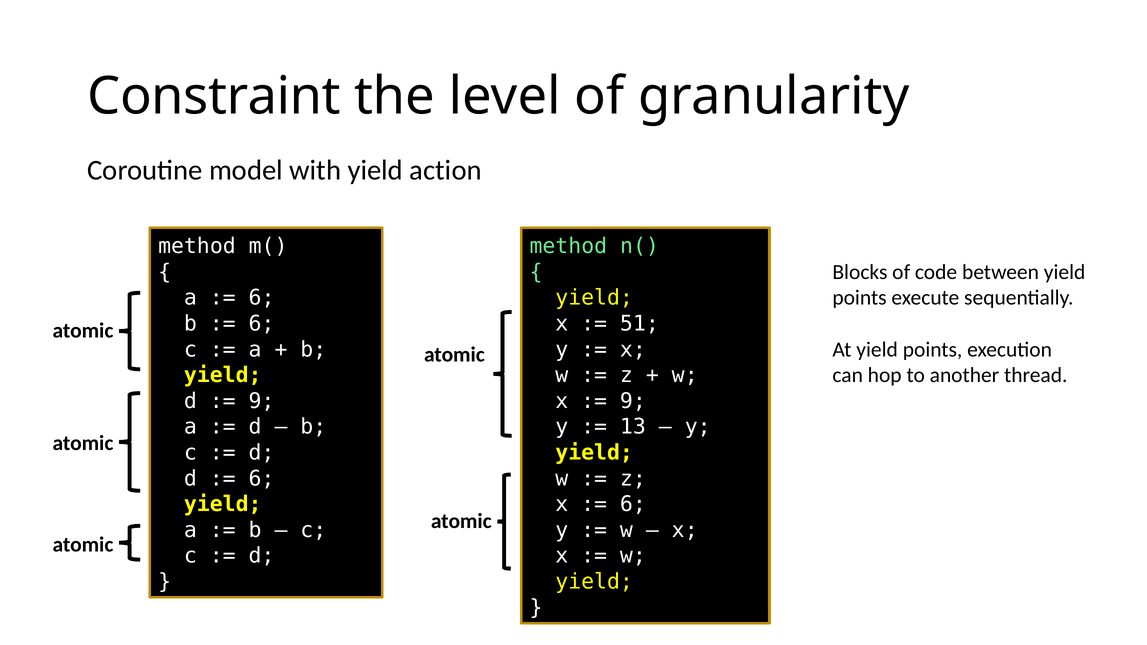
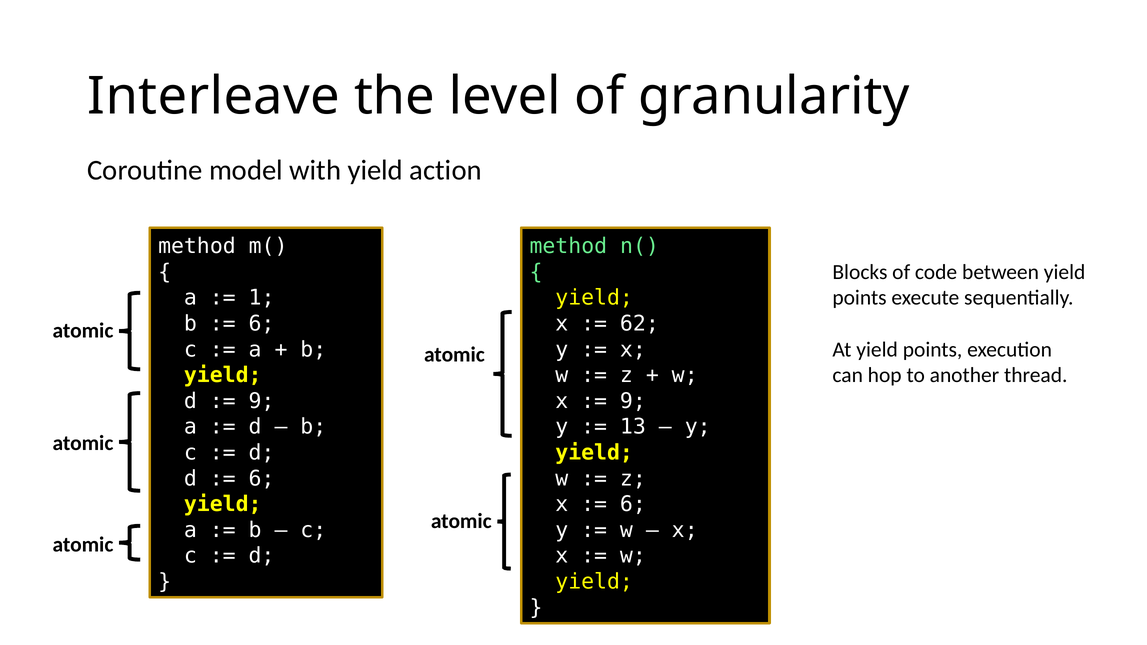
Constraint: Constraint -> Interleave
6 at (262, 298): 6 -> 1
51: 51 -> 62
